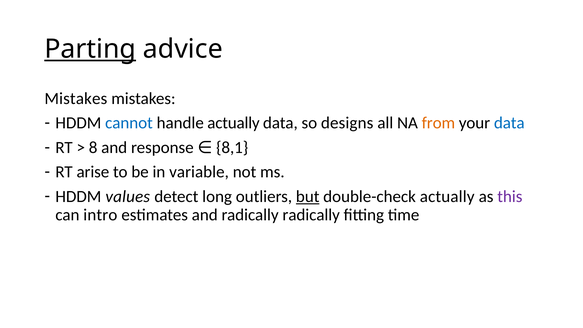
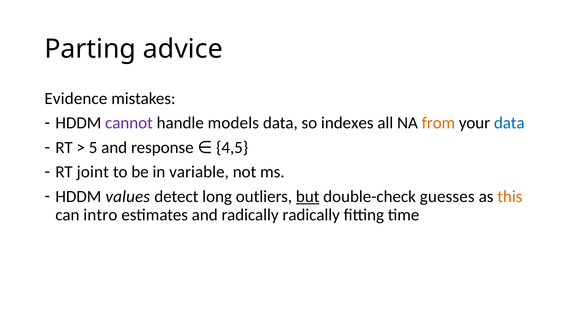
Parting underline: present -> none
Mistakes at (76, 99): Mistakes -> Evidence
cannot colour: blue -> purple
handle actually: actually -> models
designs: designs -> indexes
8: 8 -> 5
8,1: 8,1 -> 4,5
arise: arise -> joint
double-check actually: actually -> guesses
this colour: purple -> orange
